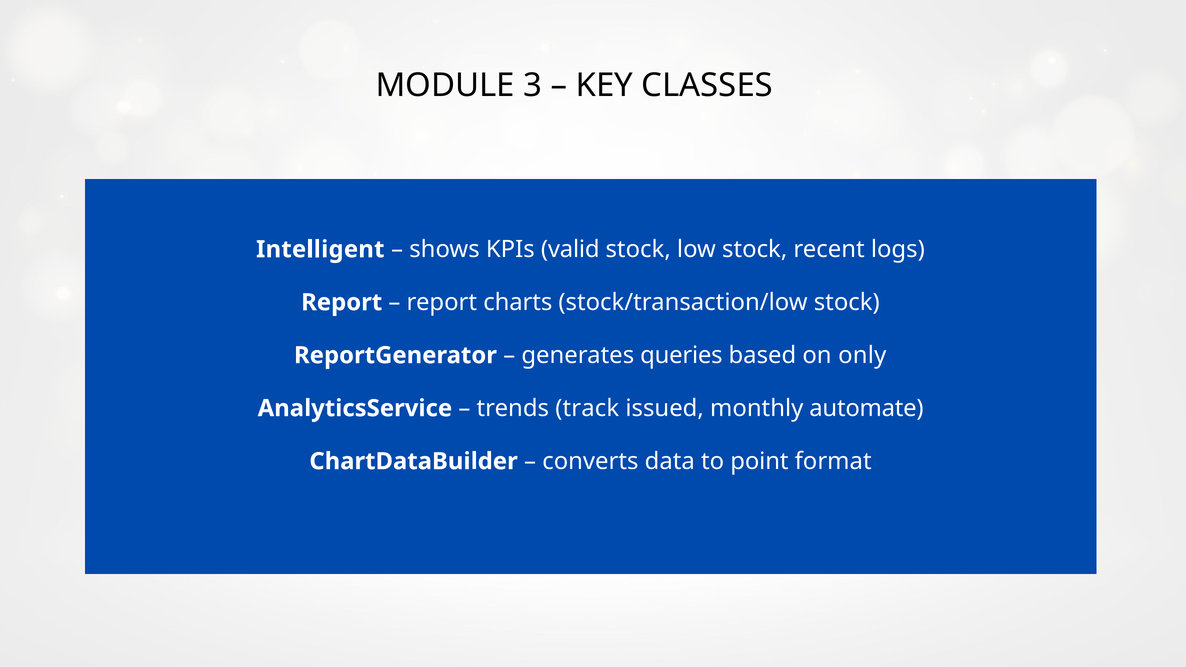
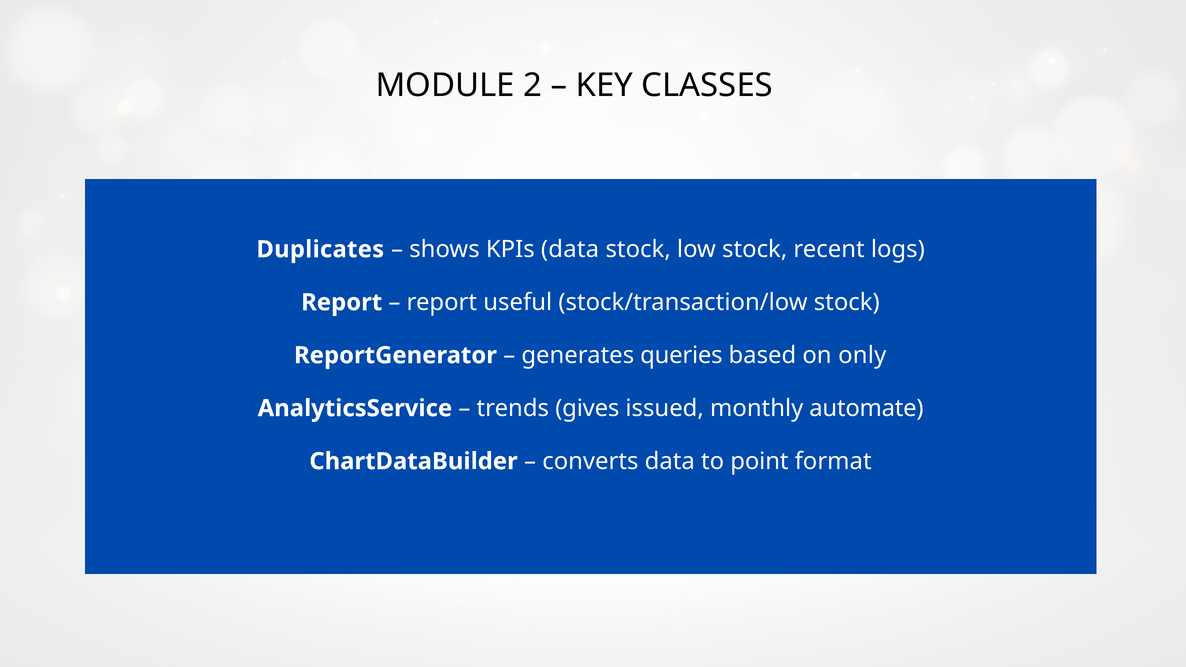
3: 3 -> 2
Intelligent: Intelligent -> Duplicates
KPIs valid: valid -> data
charts: charts -> useful
track: track -> gives
